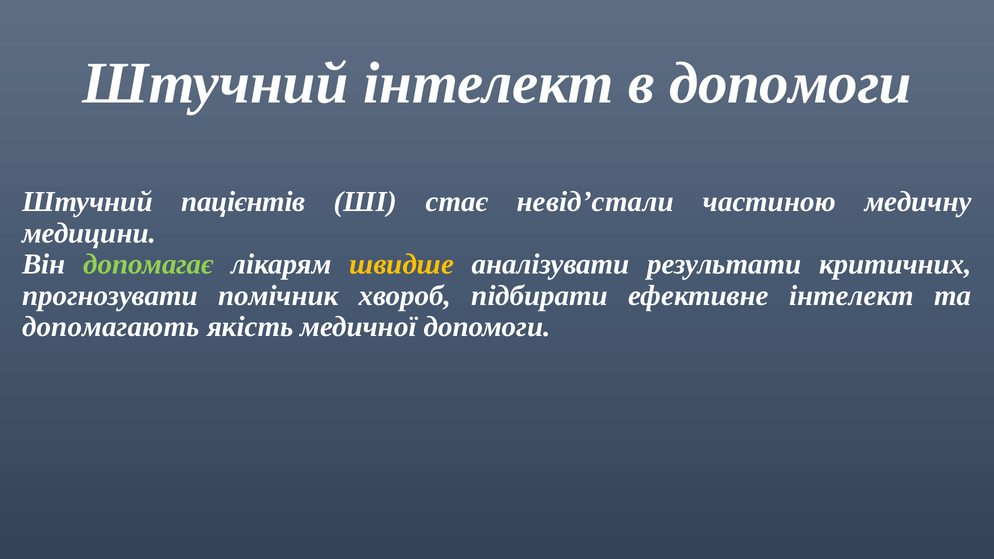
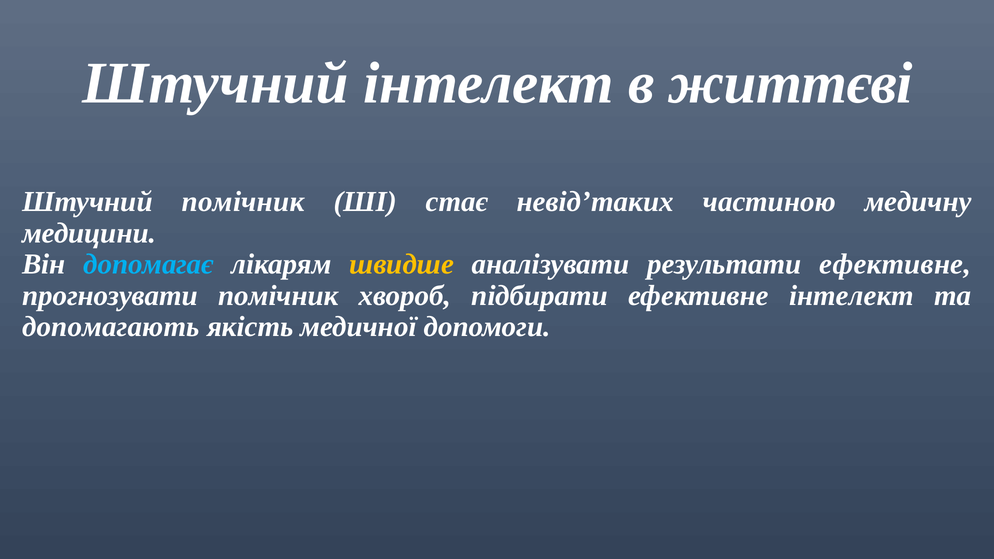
в допомоги: допомоги -> життєві
Штучний пацієнтів: пацієнтів -> помічник
невід’стали: невід’стали -> невід’таких
допомагає colour: light green -> light blue
результати критичних: критичних -> ефективне
